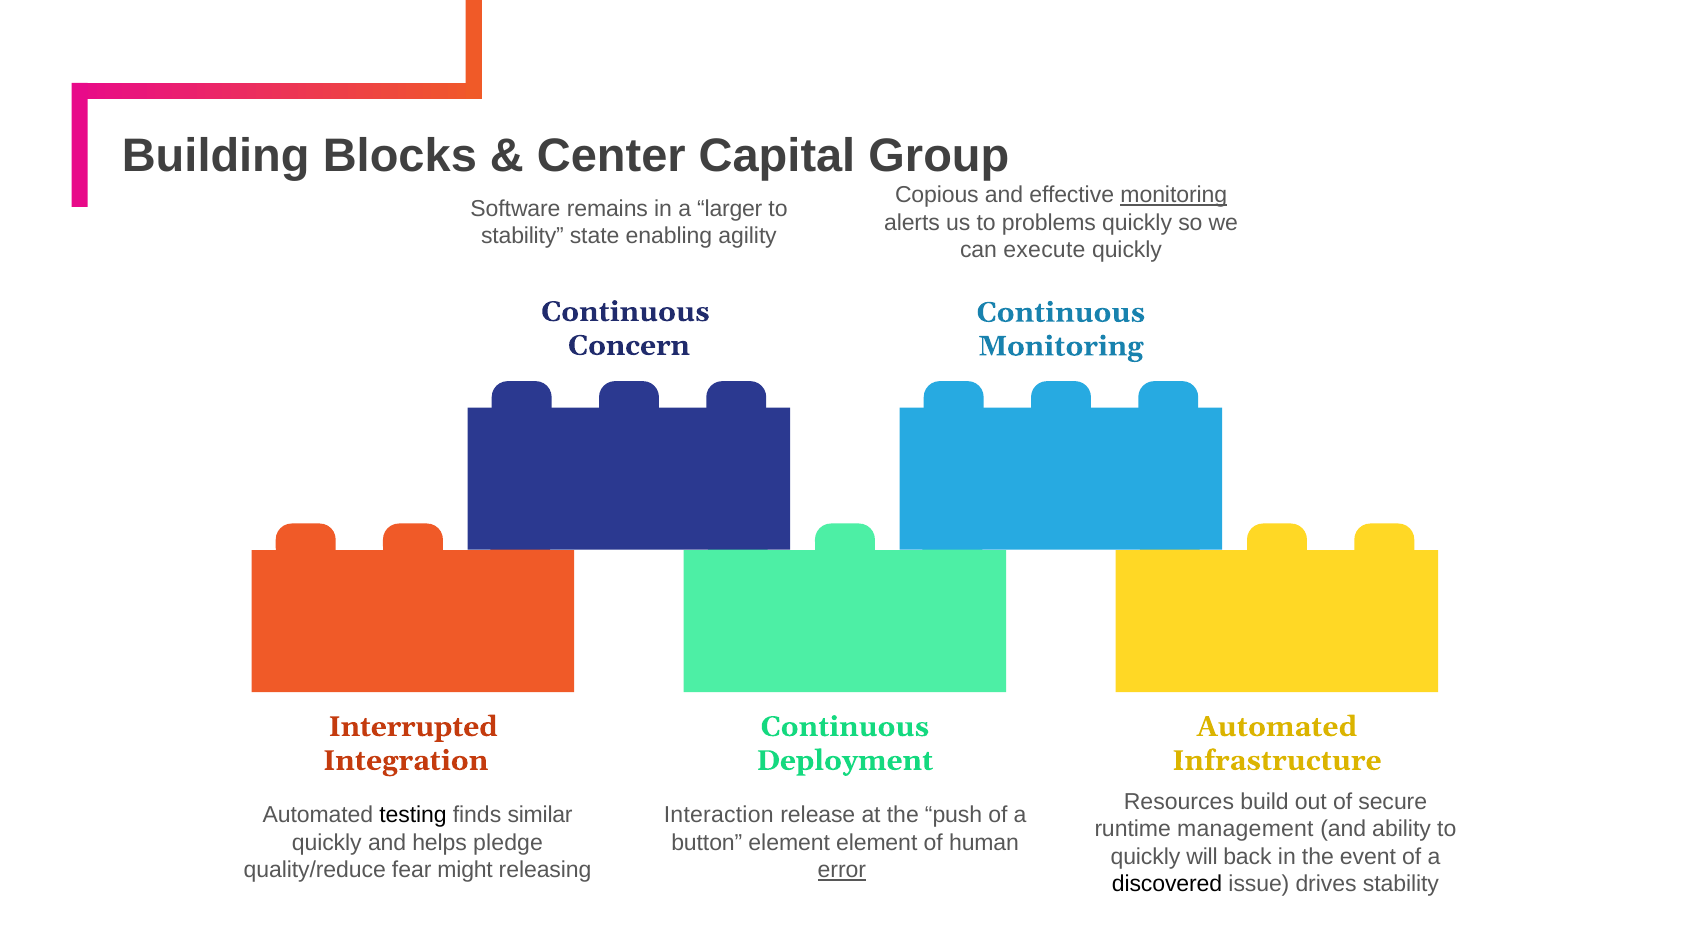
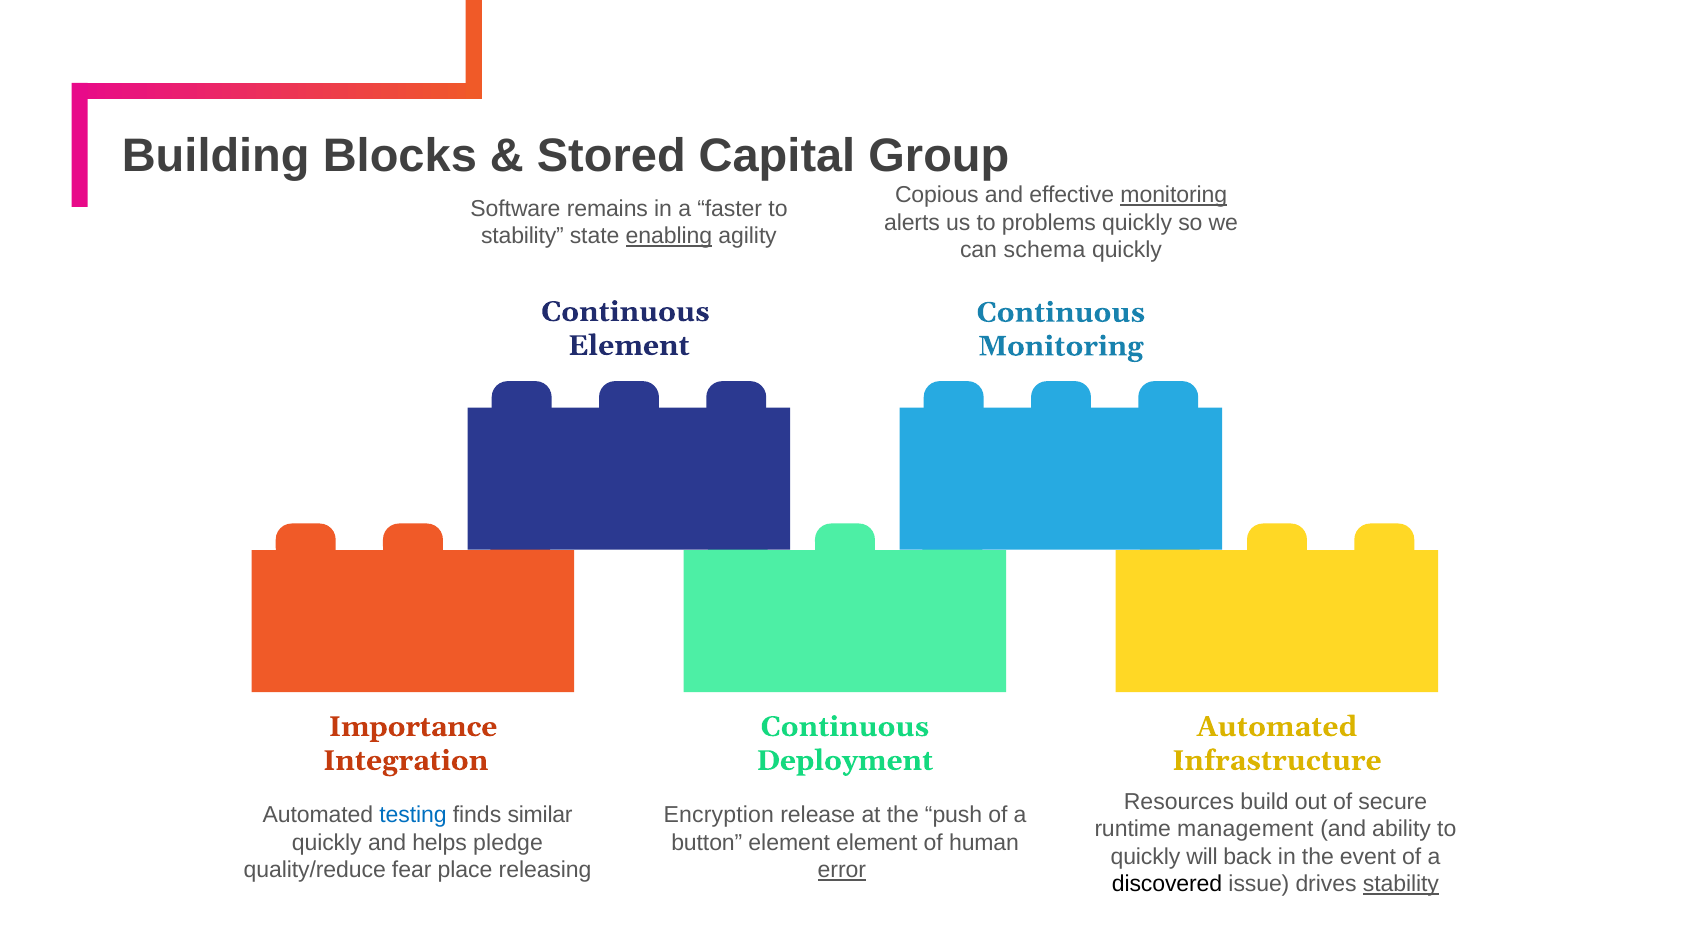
Center: Center -> Stored
larger: larger -> faster
enabling underline: none -> present
execute: execute -> schema
Concern at (629, 345): Concern -> Element
Interrupted: Interrupted -> Importance
testing colour: black -> blue
Interaction: Interaction -> Encryption
might: might -> place
stability at (1401, 884) underline: none -> present
